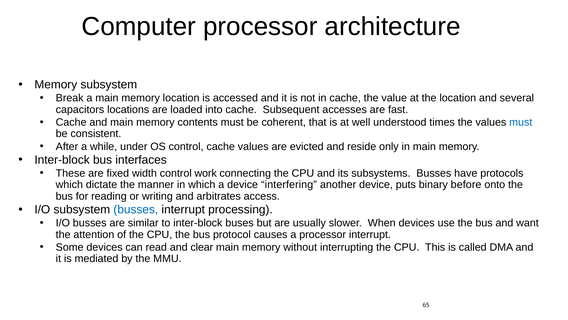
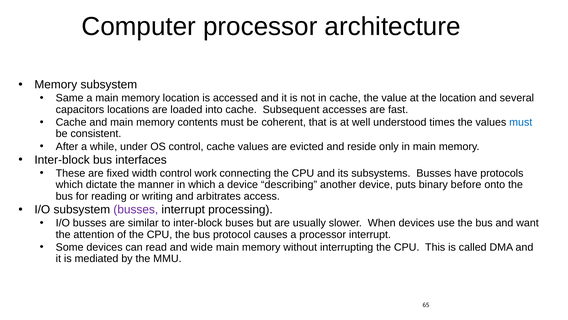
Break: Break -> Same
interfering: interfering -> describing
busses at (136, 209) colour: blue -> purple
clear: clear -> wide
